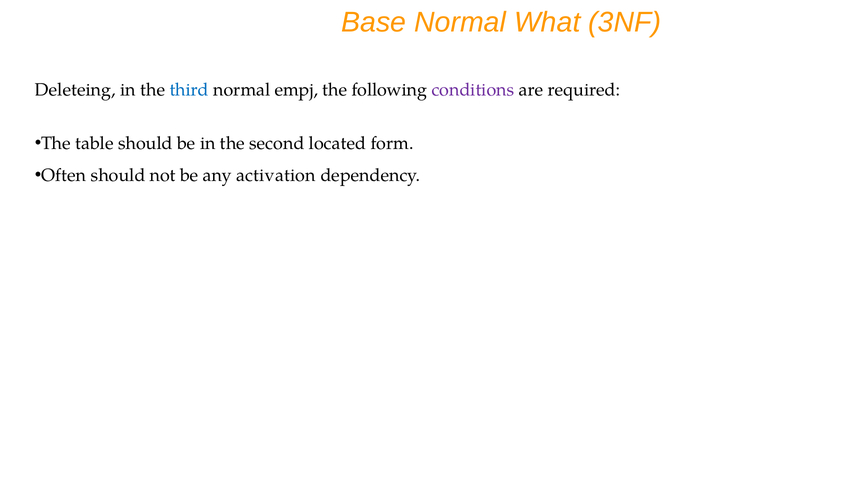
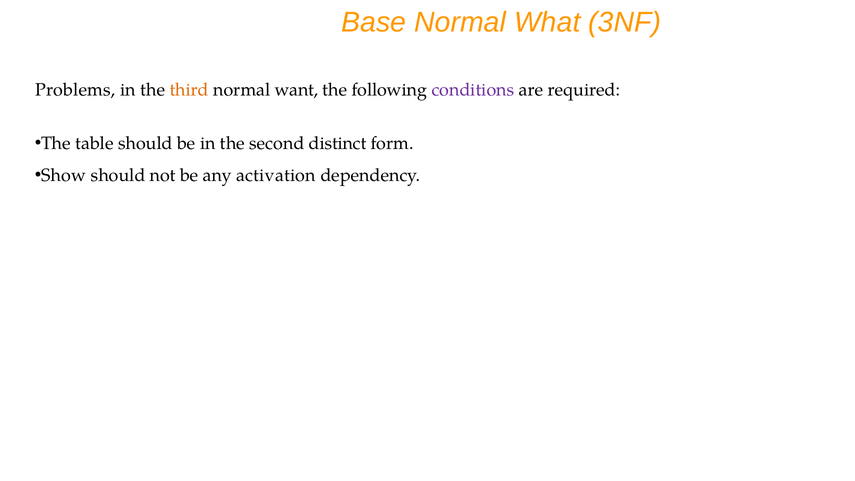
Deleteing: Deleteing -> Problems
third colour: blue -> orange
empj: empj -> want
located: located -> distinct
Often: Often -> Show
